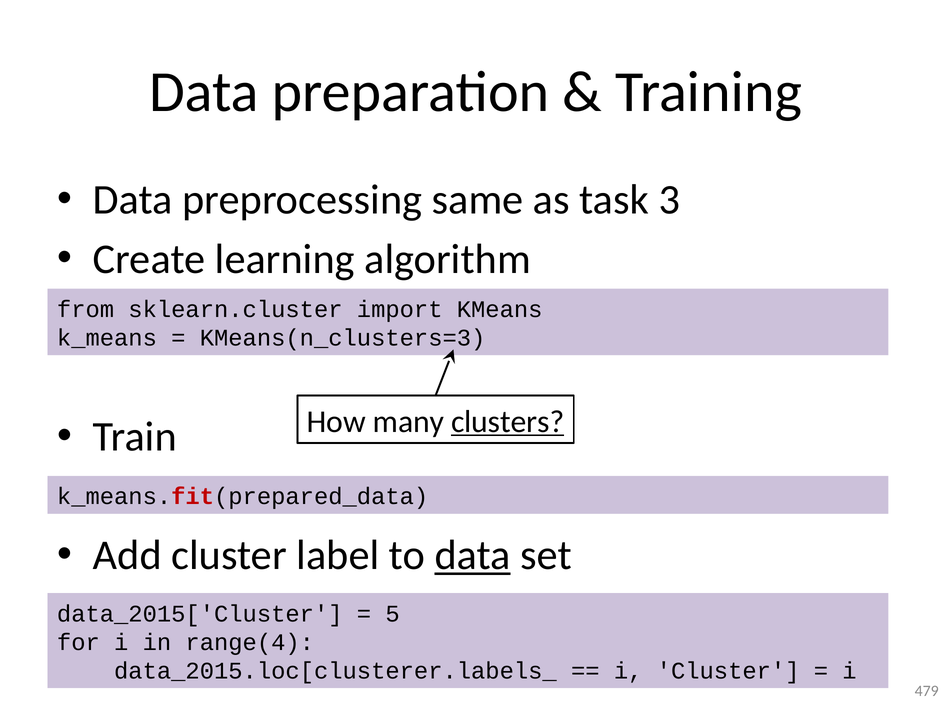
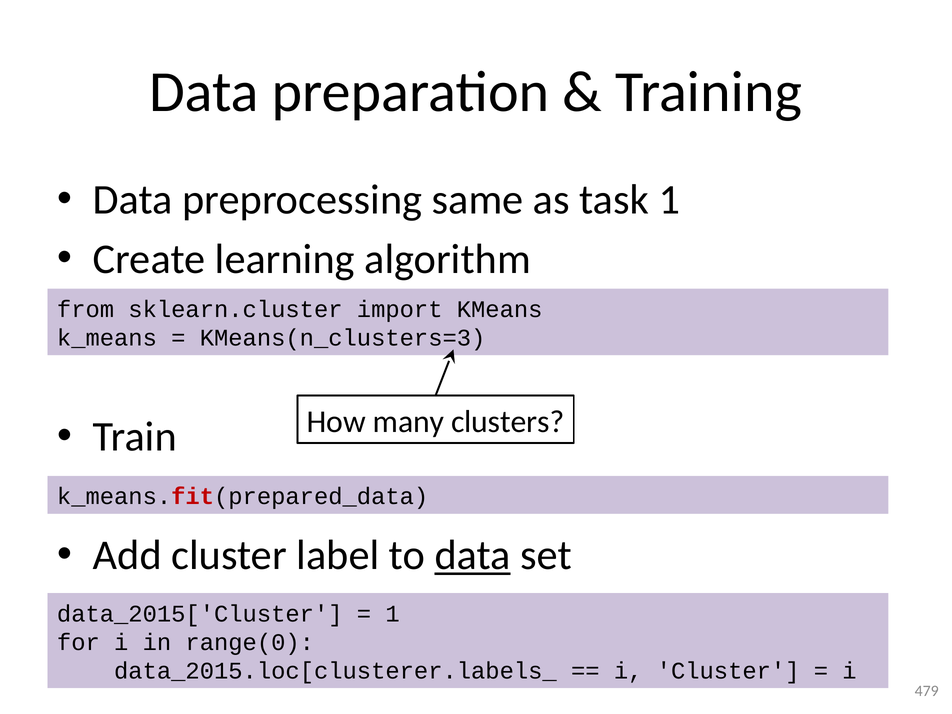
task 3: 3 -> 1
clusters underline: present -> none
5 at (393, 614): 5 -> 1
range(4: range(4 -> range(0
